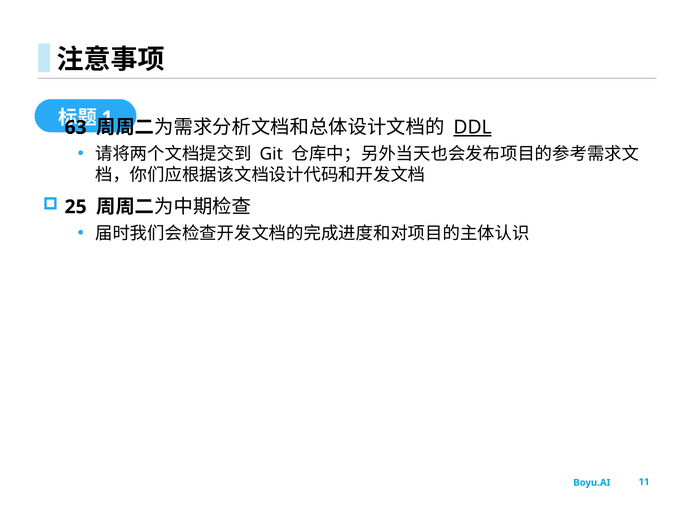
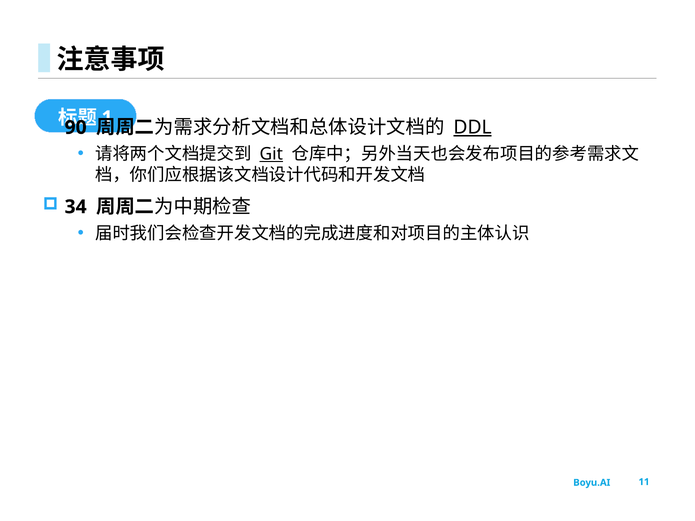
63: 63 -> 90
Git underline: none -> present
25: 25 -> 34
